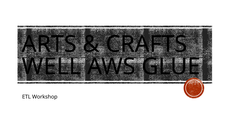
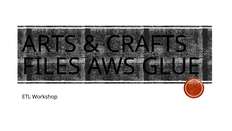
WELL: WELL -> FILES
